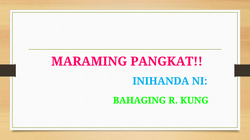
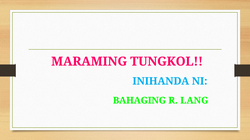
PANGKAT: PANGKAT -> TUNGKOL
KUNG: KUNG -> LANG
